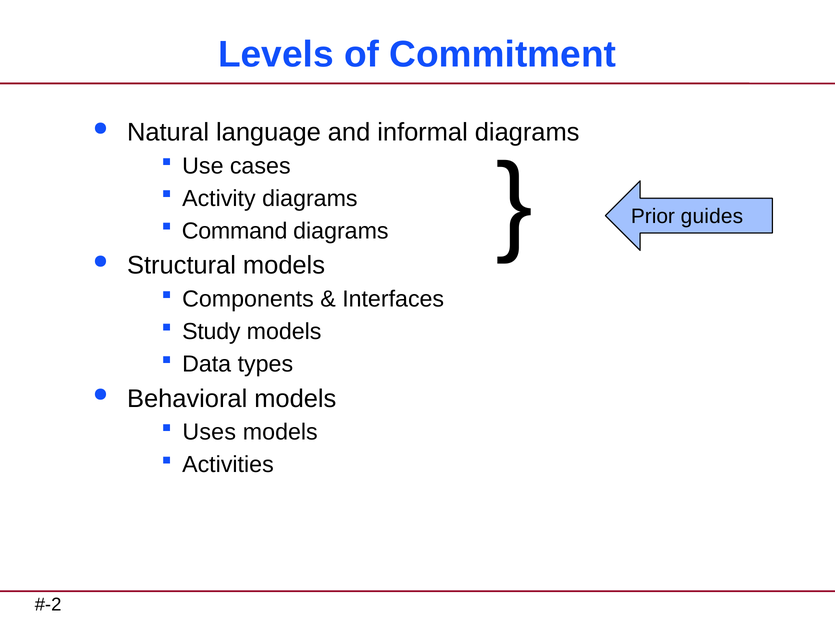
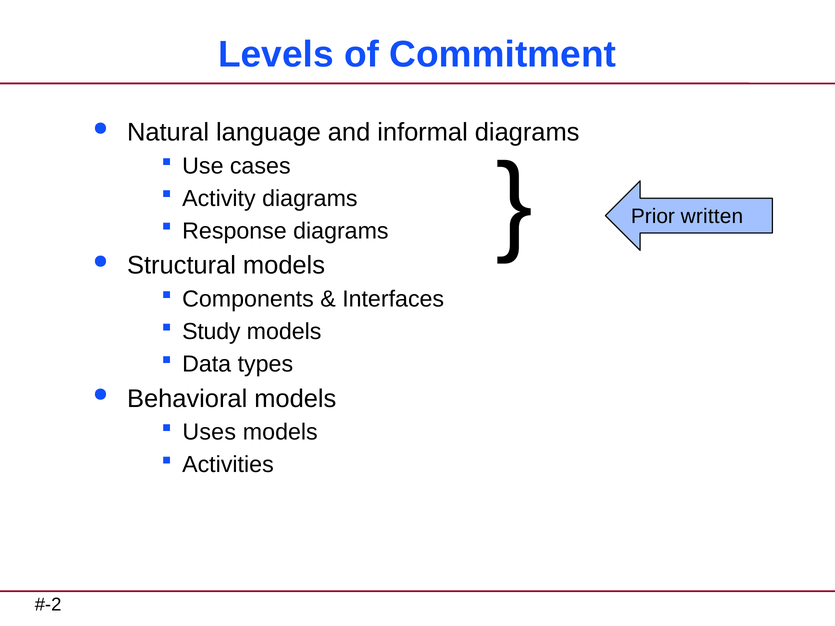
guides: guides -> written
Command: Command -> Response
